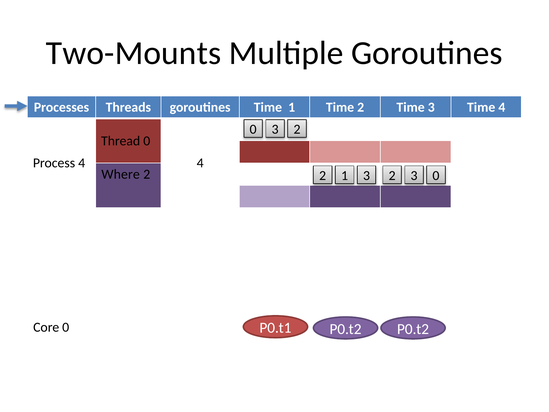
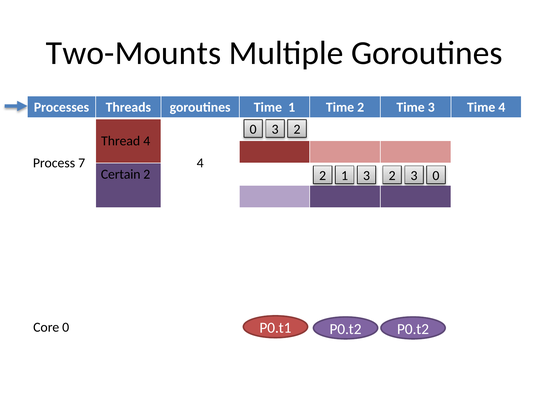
Thread 0: 0 -> 4
Process 4: 4 -> 7
Where: Where -> Certain
